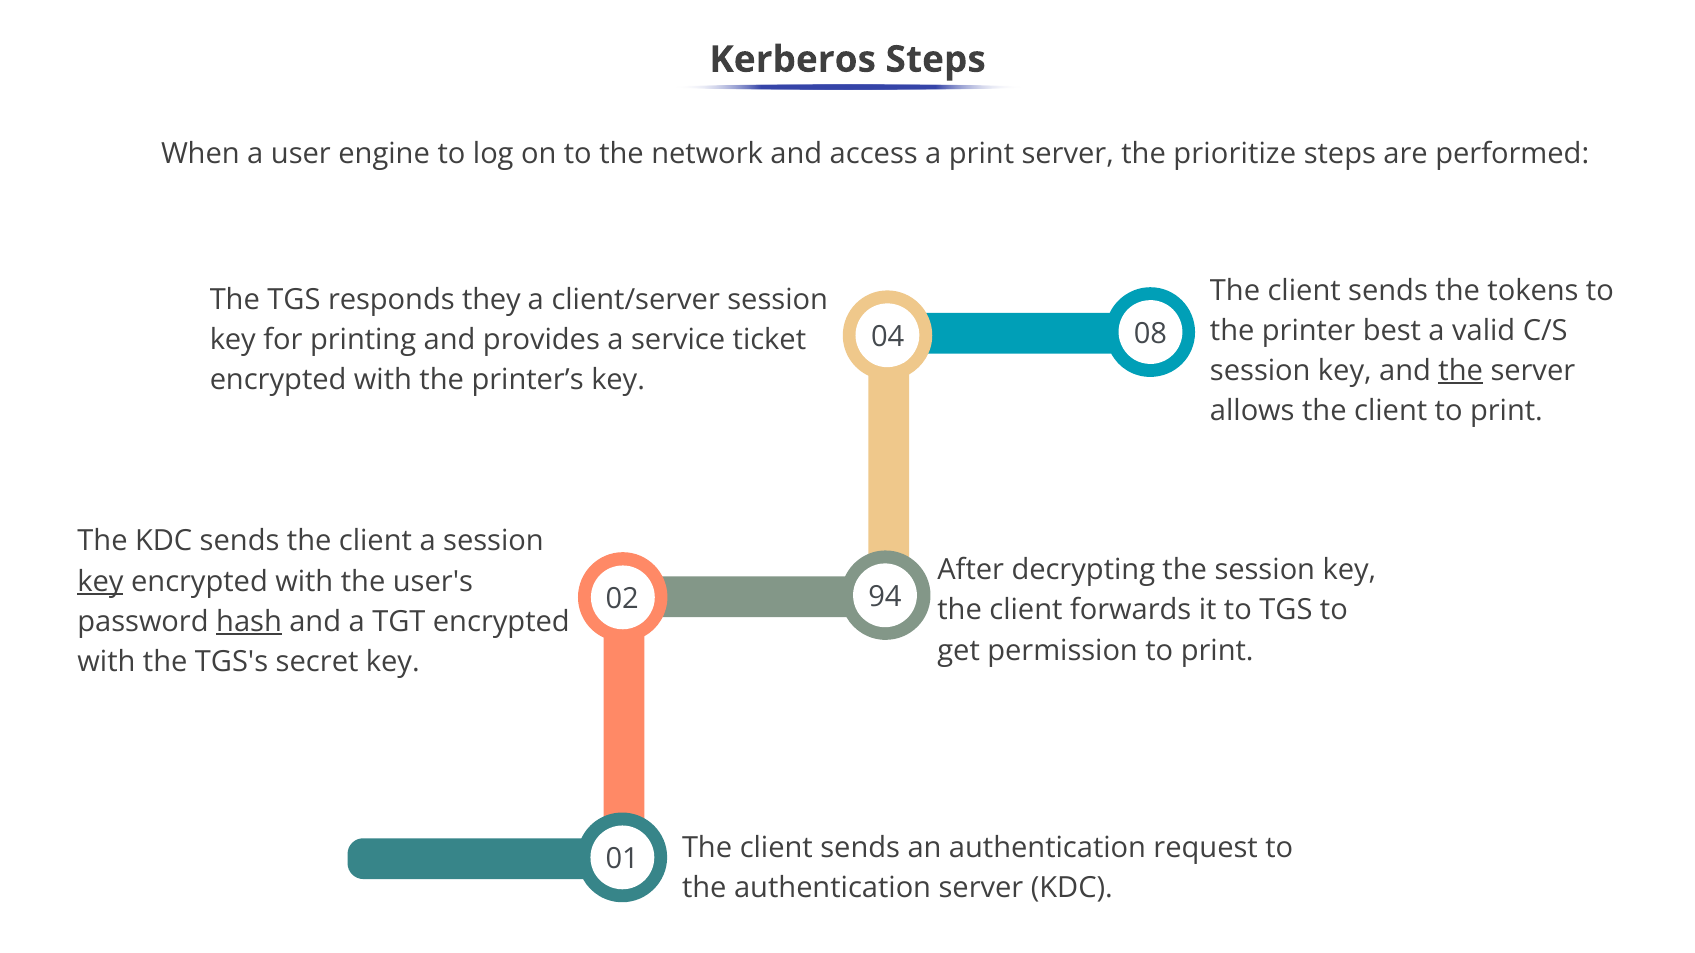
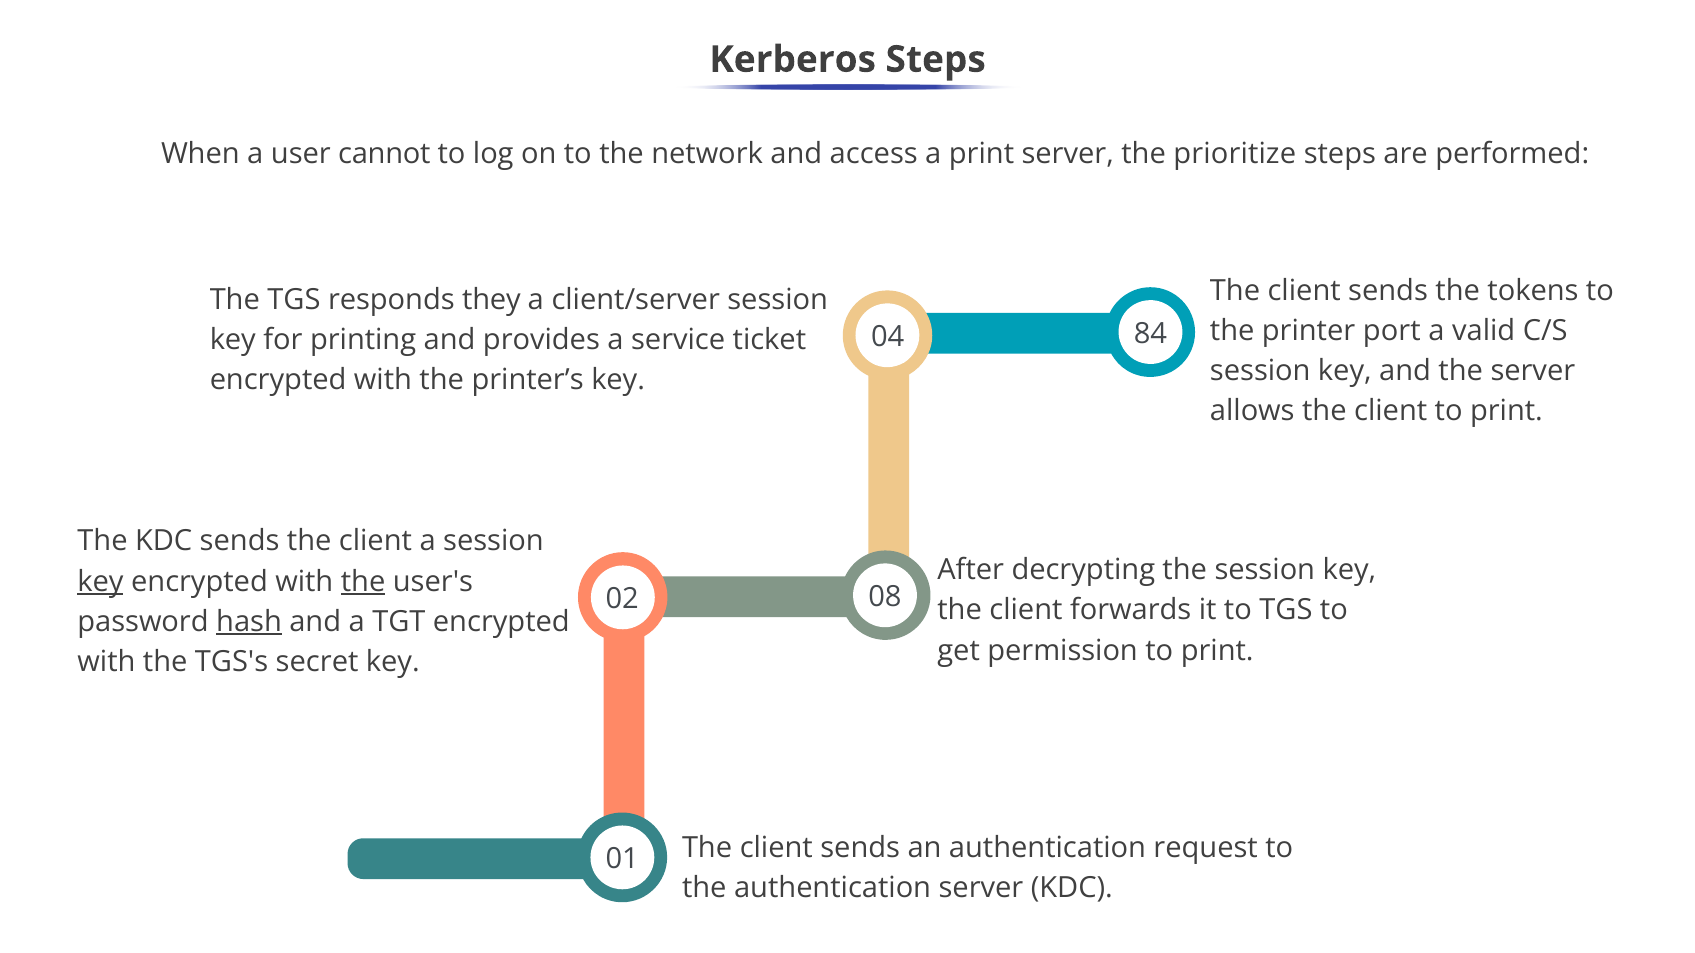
engine: engine -> cannot
best: best -> port
08: 08 -> 84
the at (1461, 371) underline: present -> none
the at (363, 582) underline: none -> present
94: 94 -> 08
